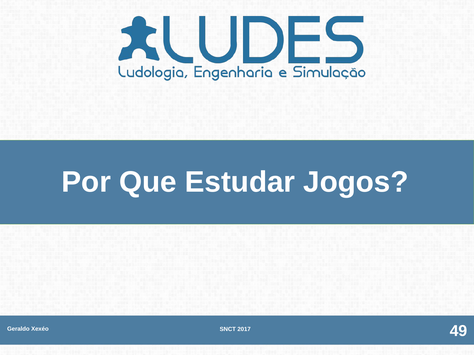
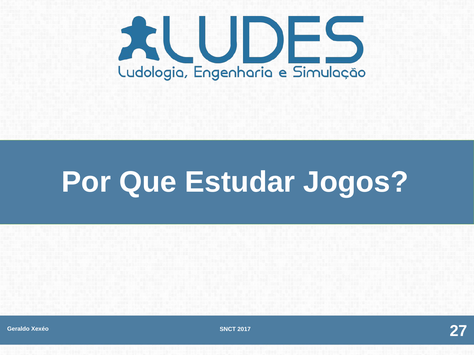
49: 49 -> 27
